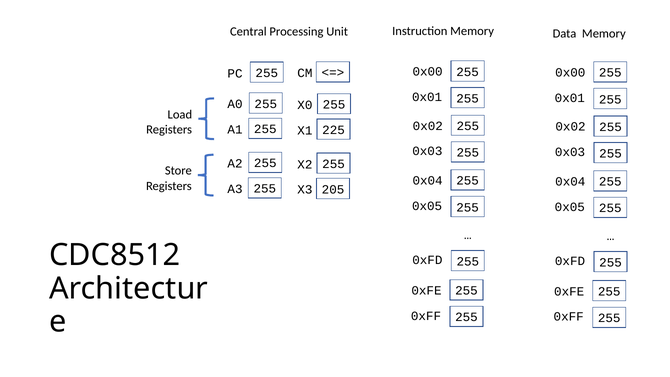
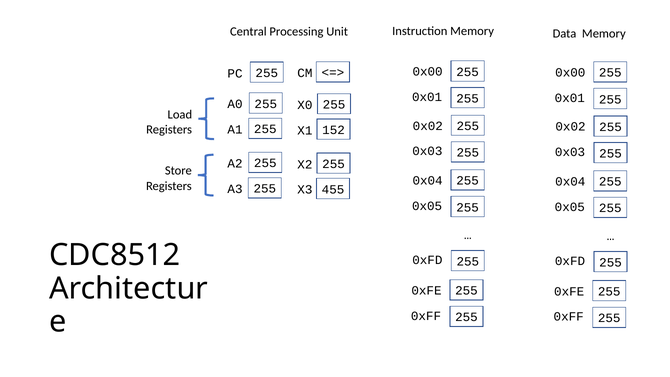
225: 225 -> 152
205: 205 -> 455
